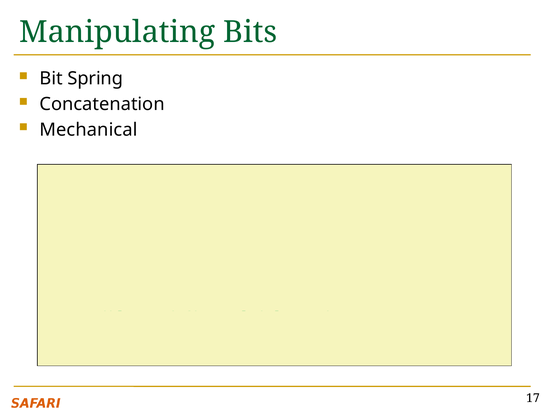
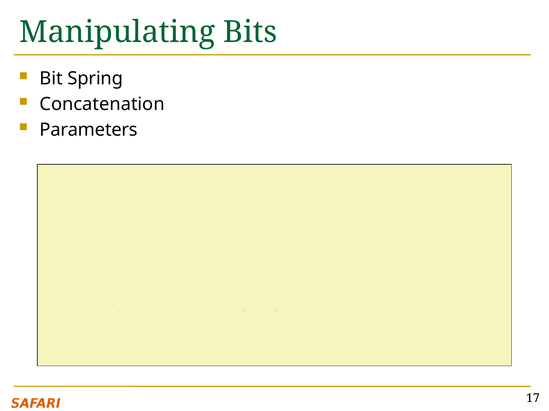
Mechanical: Mechanical -> Parameters
